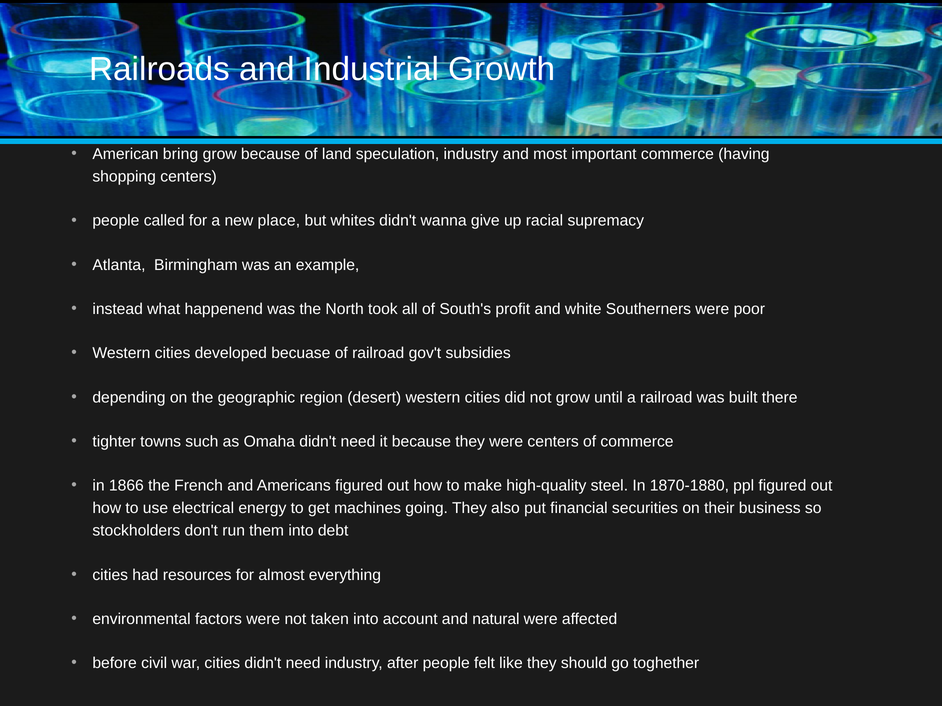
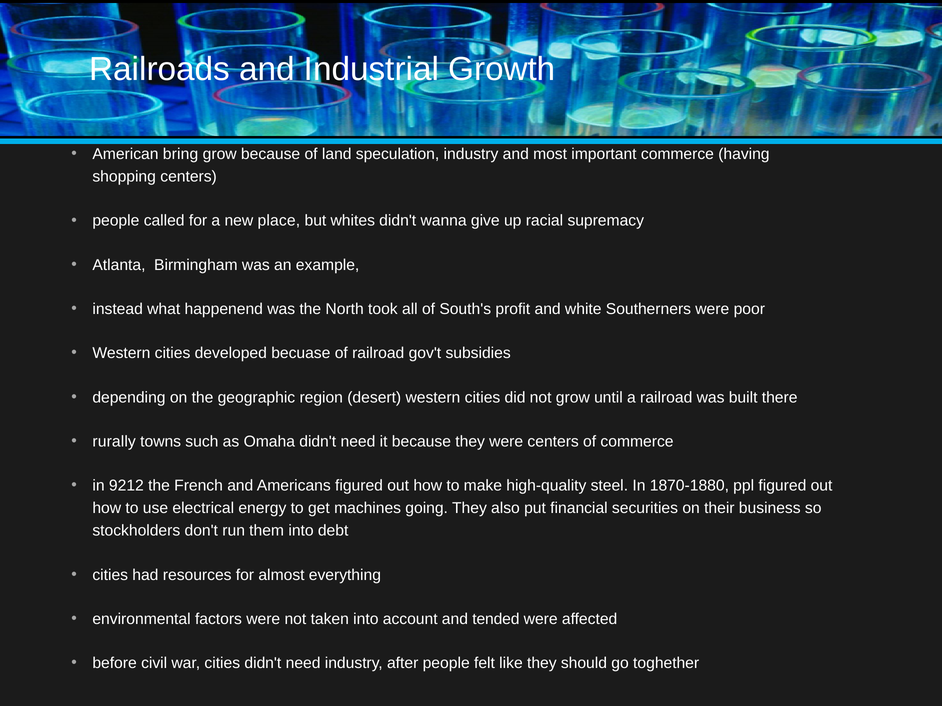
tighter: tighter -> rurally
1866: 1866 -> 9212
natural: natural -> tended
